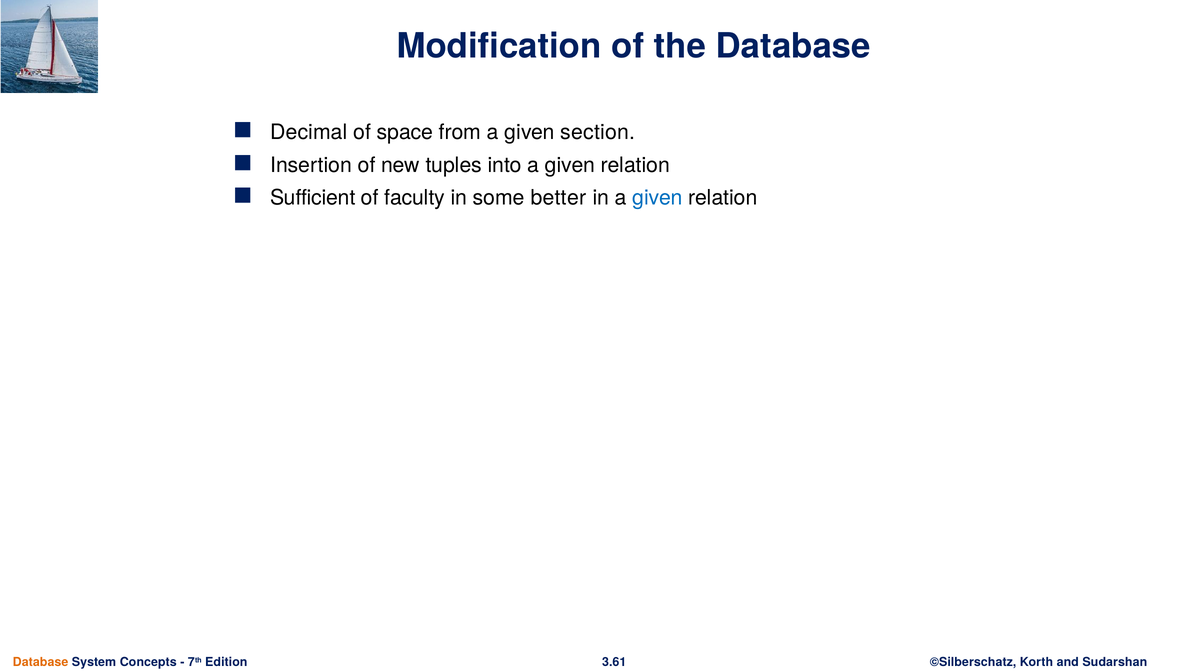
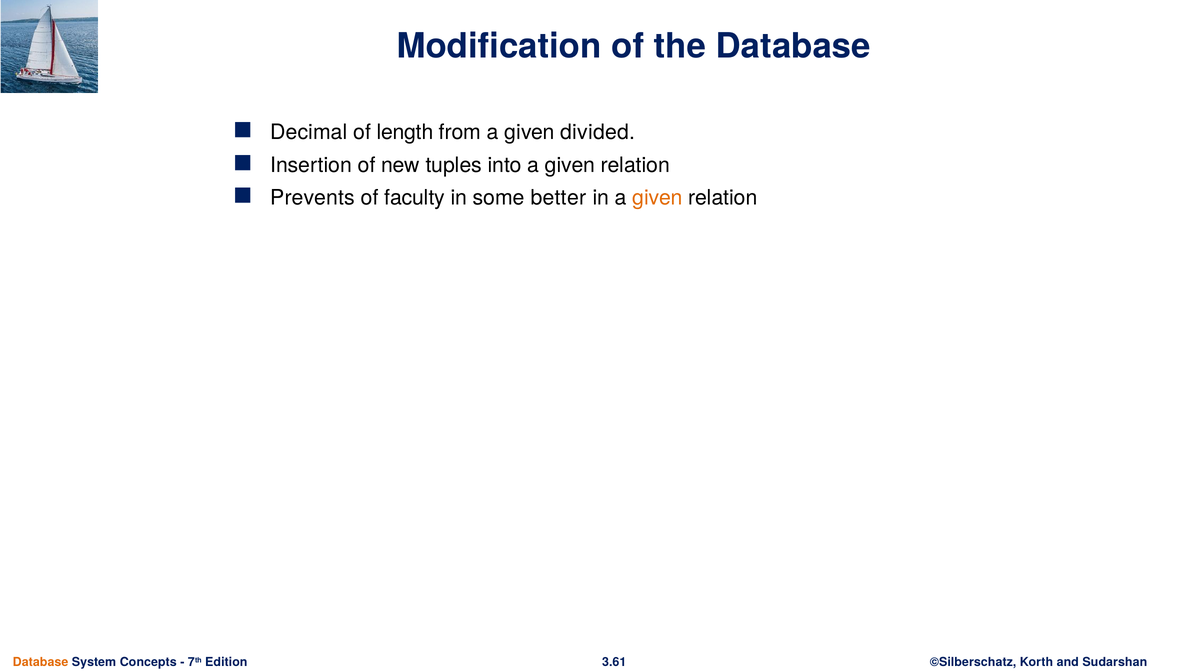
space: space -> length
section: section -> divided
Sufficient: Sufficient -> Prevents
given at (657, 198) colour: blue -> orange
